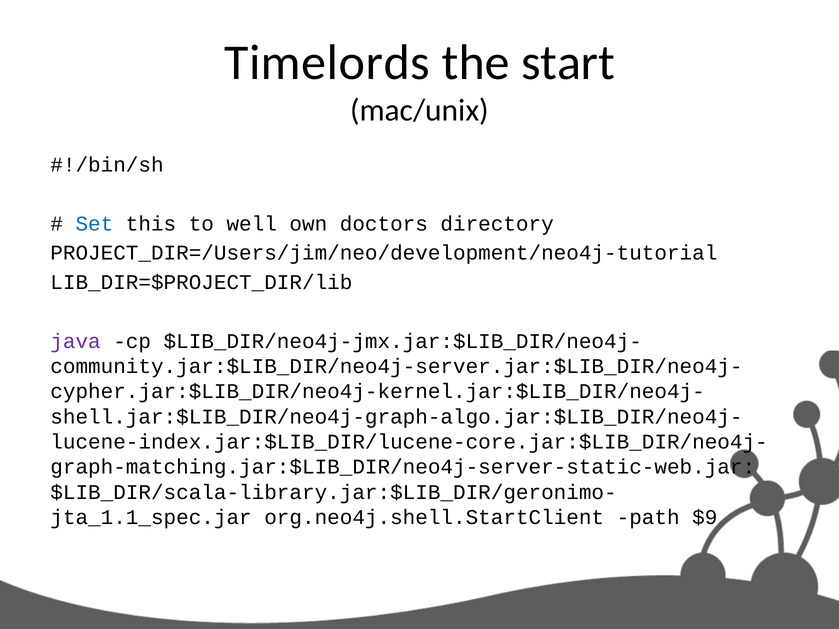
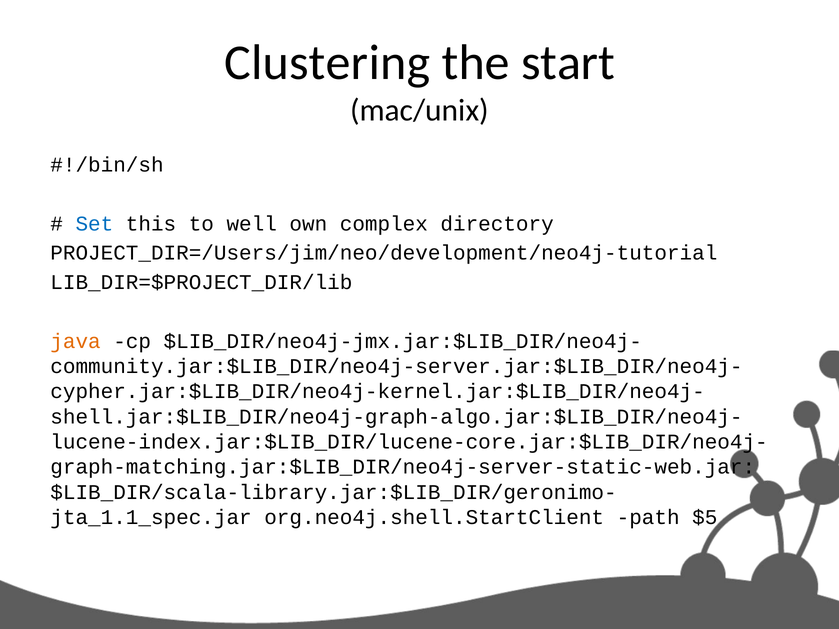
Timelords: Timelords -> Clustering
doctors: doctors -> complex
java colour: purple -> orange
$9: $9 -> $5
